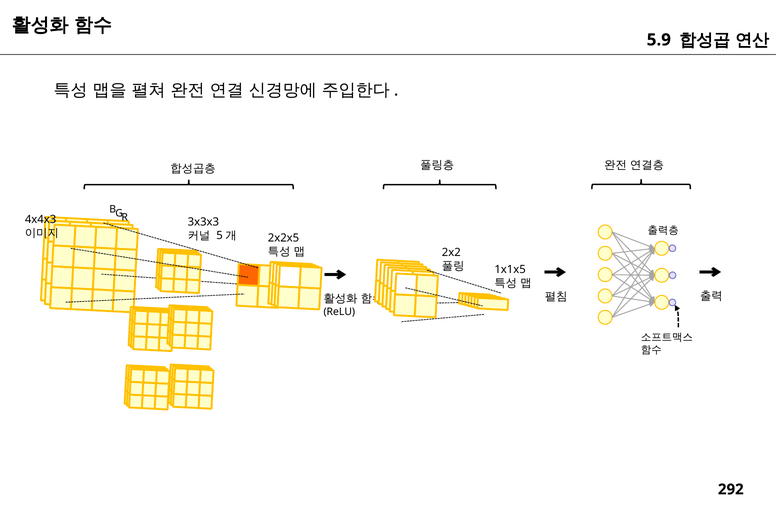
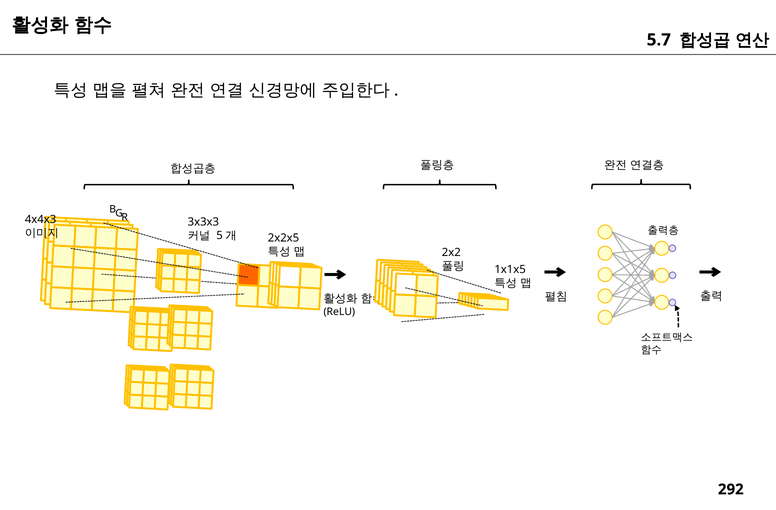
5.9: 5.9 -> 5.7
